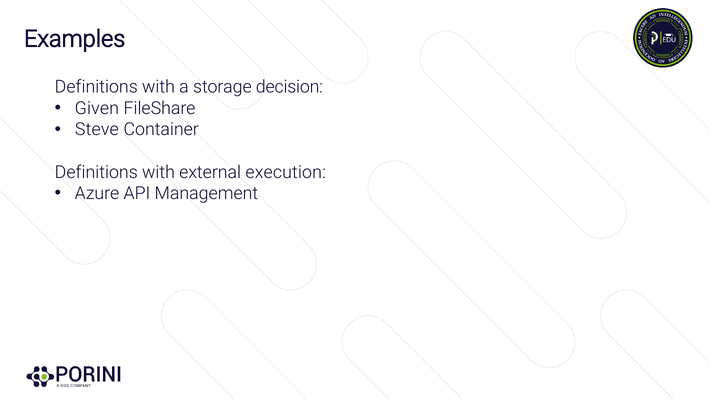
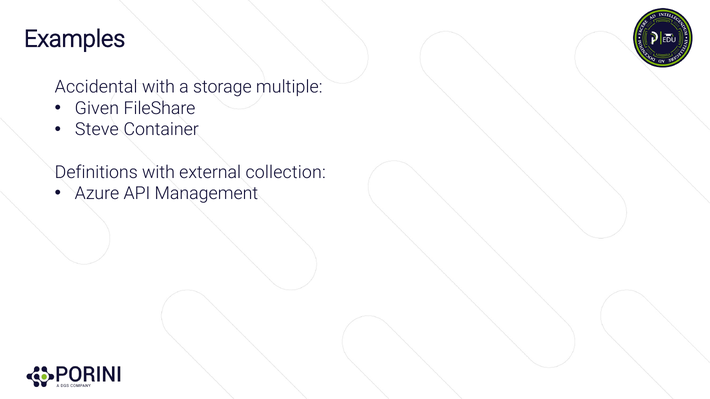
Definitions at (96, 87): Definitions -> Accidental
decision: decision -> multiple
execution: execution -> collection
